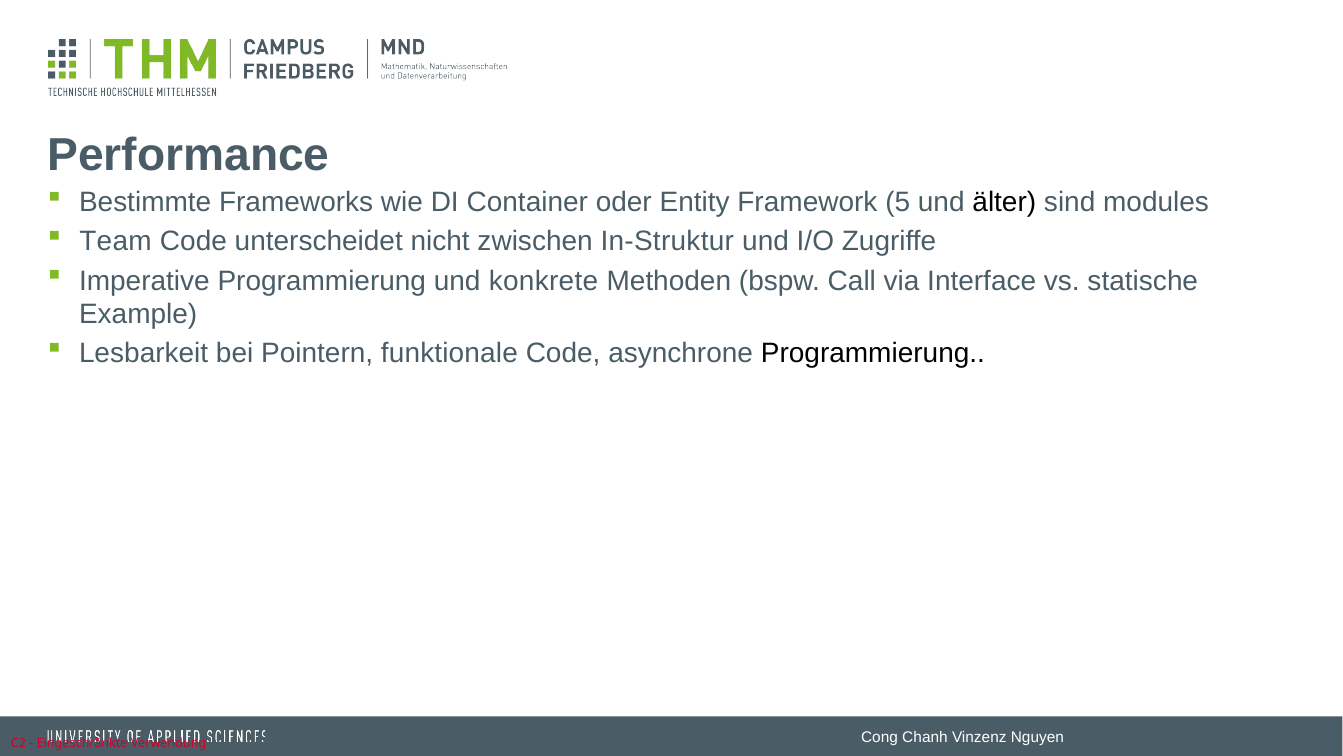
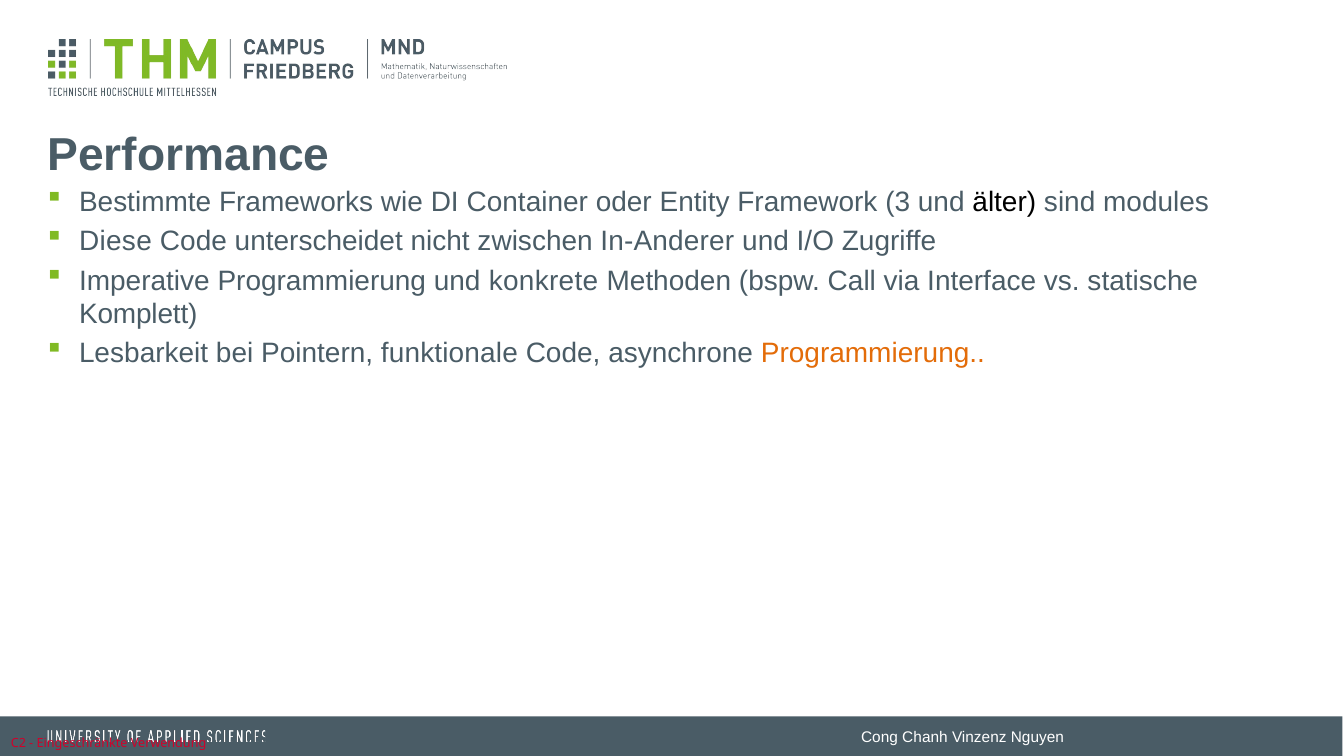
5: 5 -> 3
Team: Team -> Diese
In-Struktur: In-Struktur -> In-Anderer
Example: Example -> Komplett
Programmierung at (873, 353) colour: black -> orange
